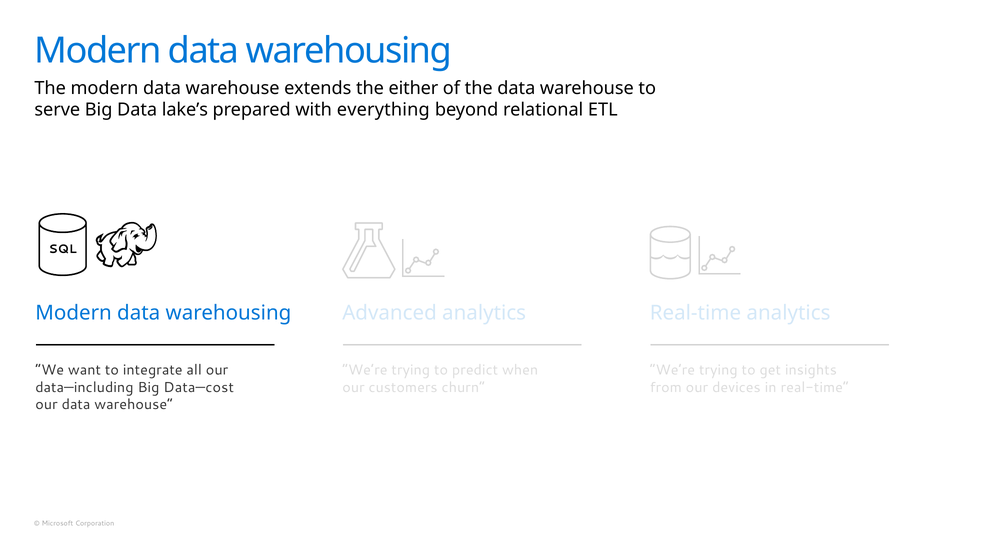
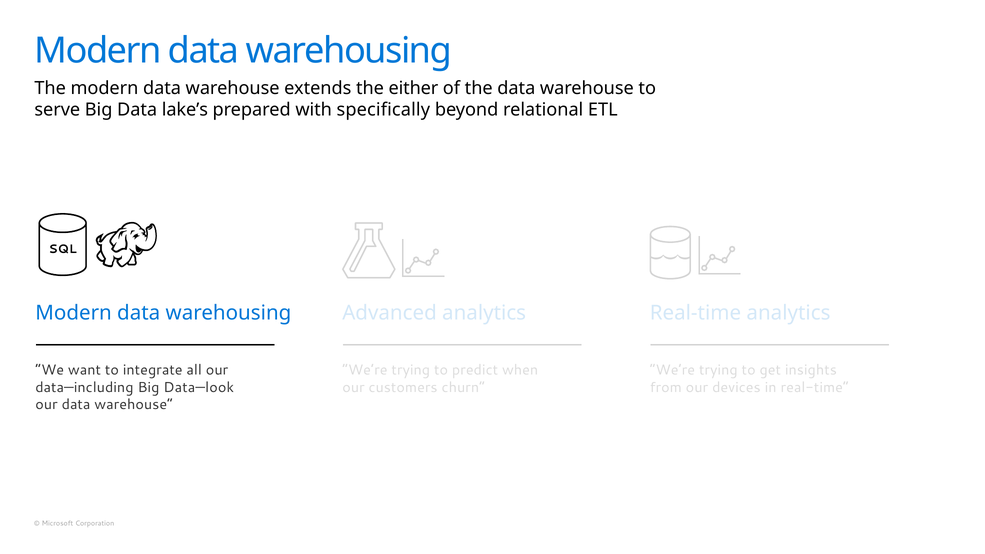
everything: everything -> specifically
Data—cost: Data—cost -> Data—look
